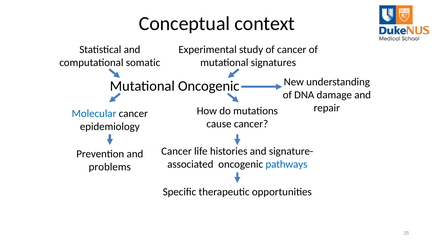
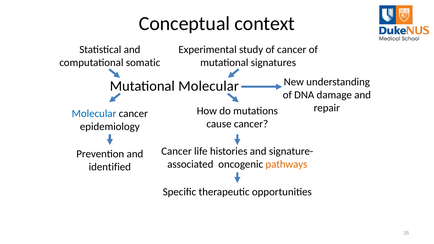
Mutational Oncogenic: Oncogenic -> Molecular
pathways colour: blue -> orange
problems: problems -> identified
